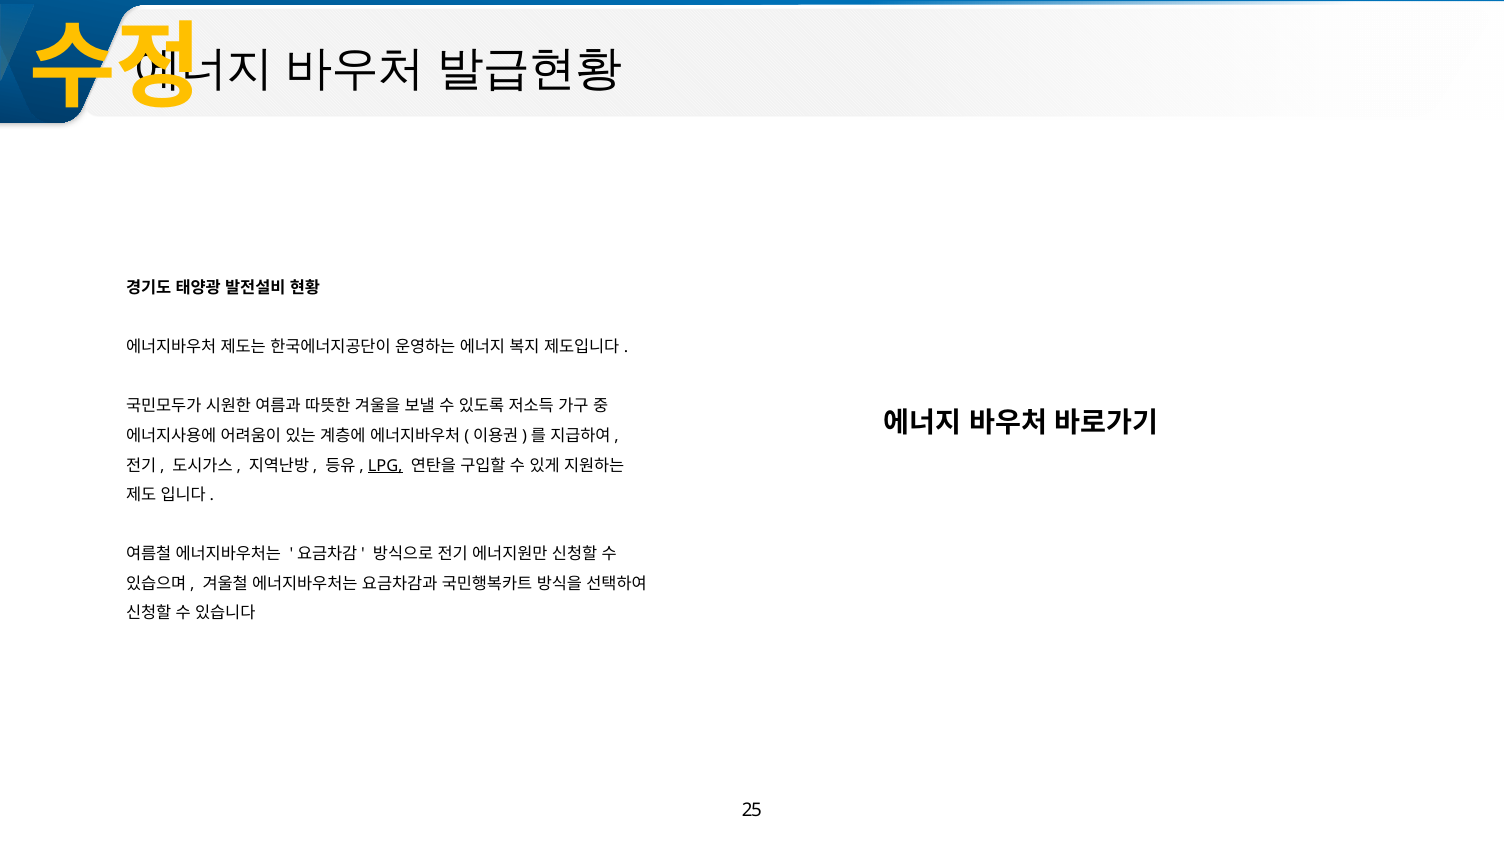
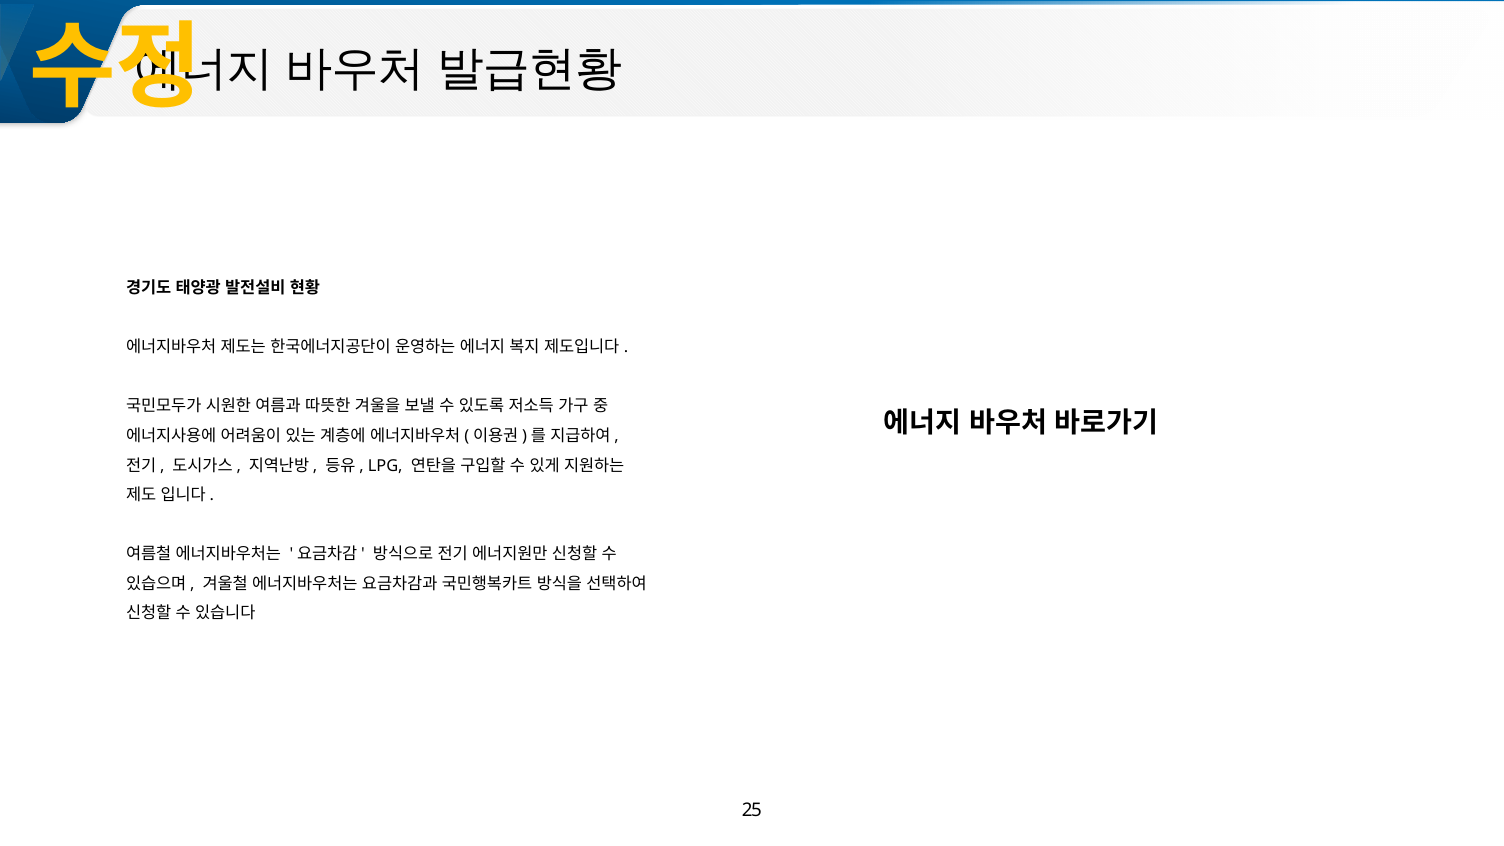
LPG underline: present -> none
